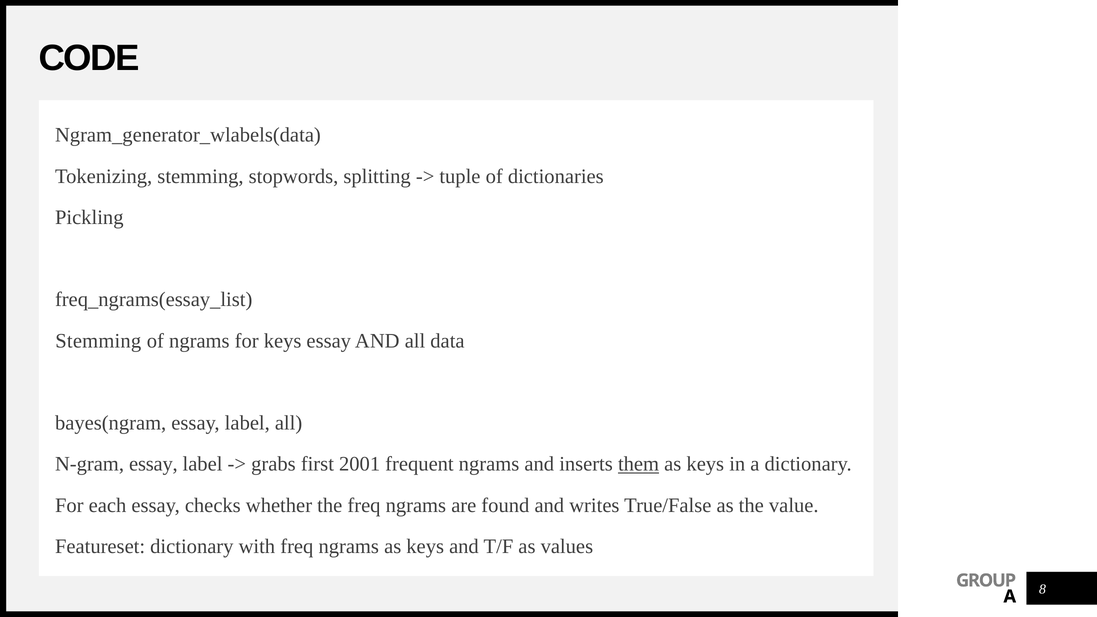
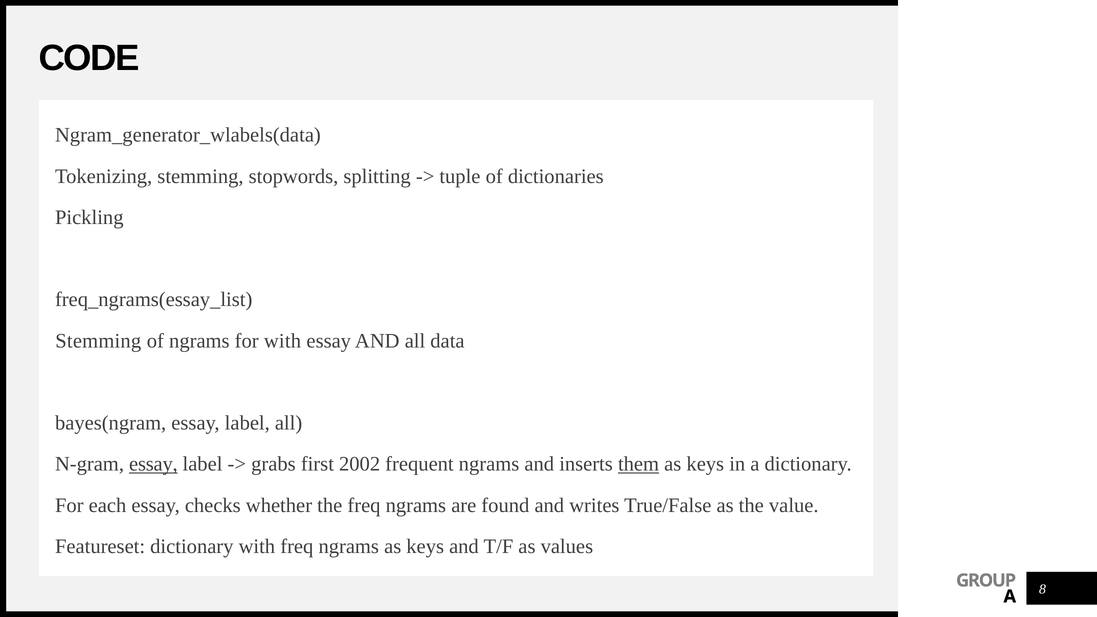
for keys: keys -> with
essay at (153, 464) underline: none -> present
2001: 2001 -> 2002
